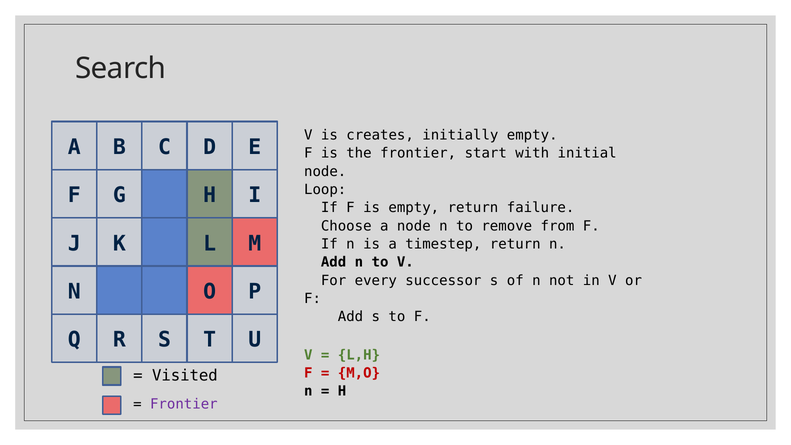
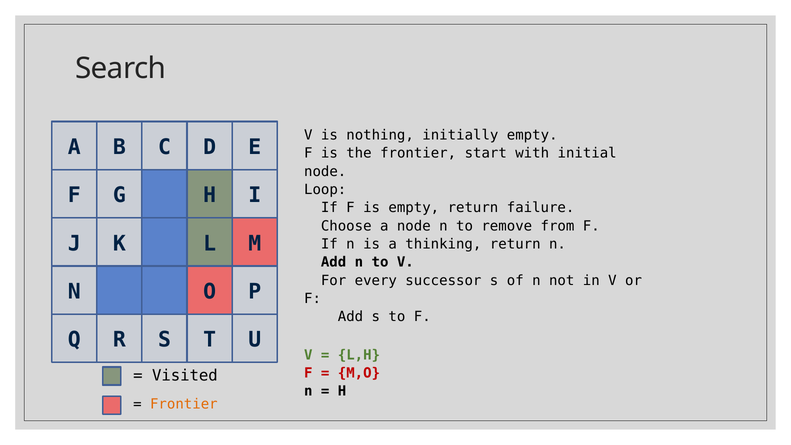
creates: creates -> nothing
timestep: timestep -> thinking
Frontier at (184, 404) colour: purple -> orange
